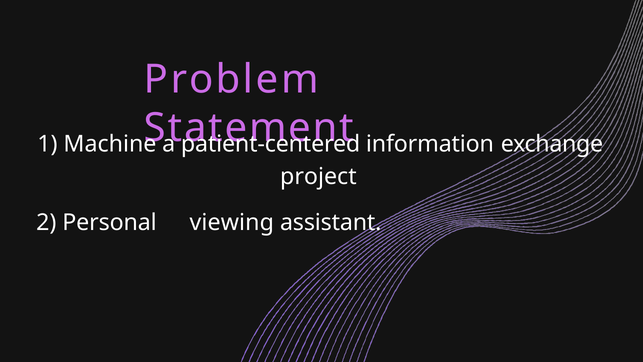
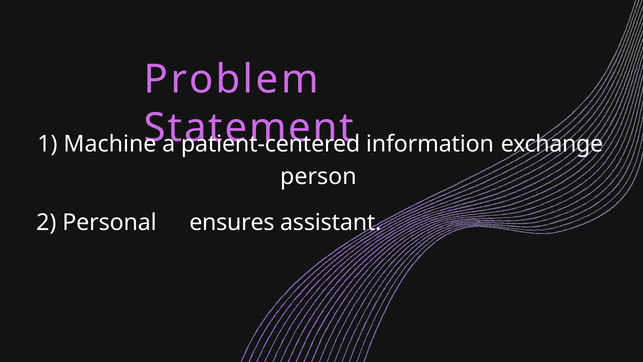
project: project -> person
viewing: viewing -> ensures
